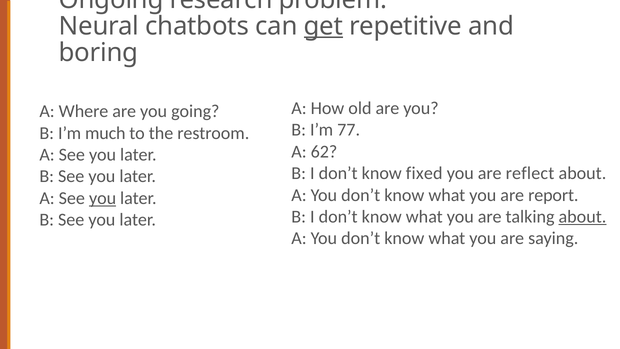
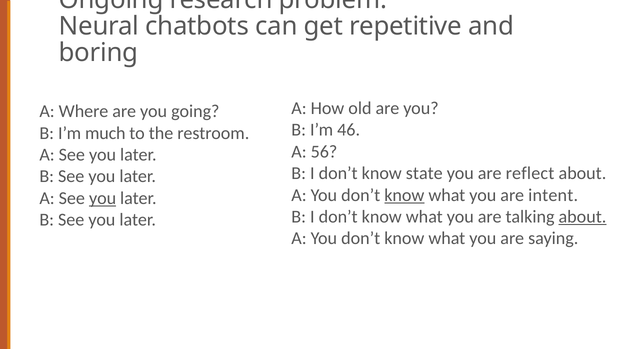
get underline: present -> none
77: 77 -> 46
62: 62 -> 56
fixed: fixed -> state
know at (404, 195) underline: none -> present
report: report -> intent
